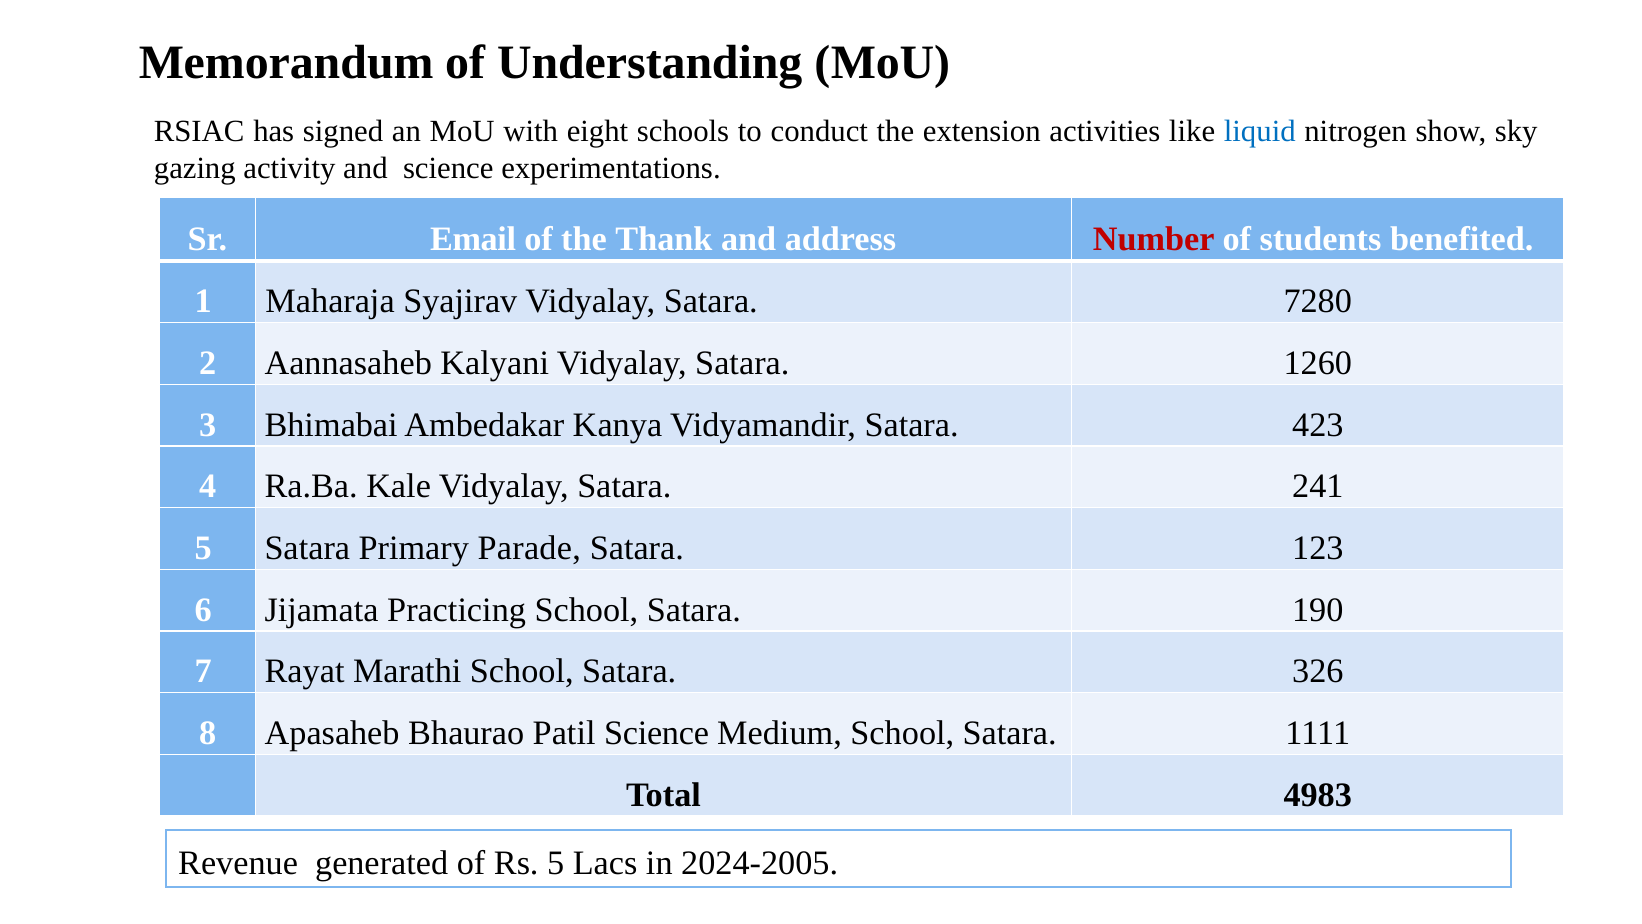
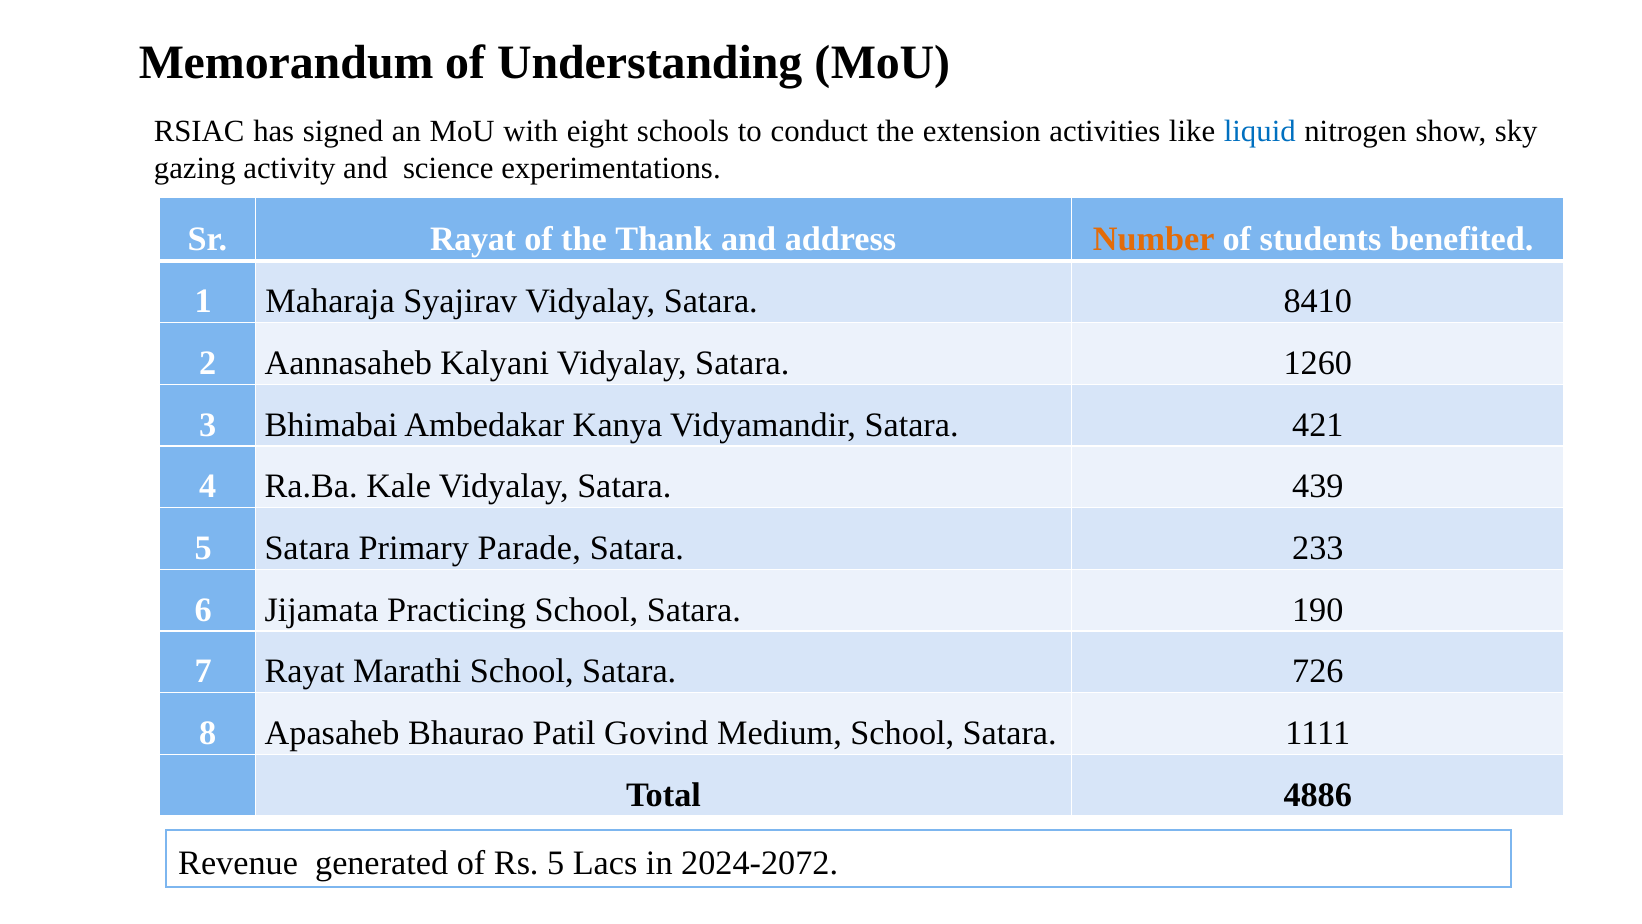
Sr Email: Email -> Rayat
Number colour: red -> orange
7280: 7280 -> 8410
423: 423 -> 421
241: 241 -> 439
123: 123 -> 233
326: 326 -> 726
Patil Science: Science -> Govind
4983: 4983 -> 4886
2024-2005: 2024-2005 -> 2024-2072
